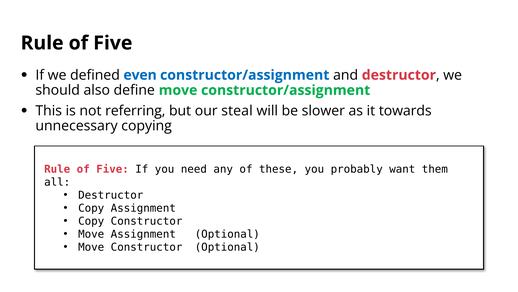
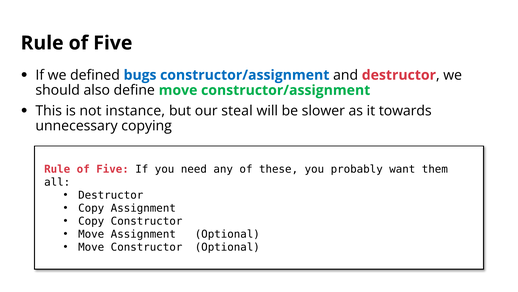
even: even -> bugs
referring: referring -> instance
